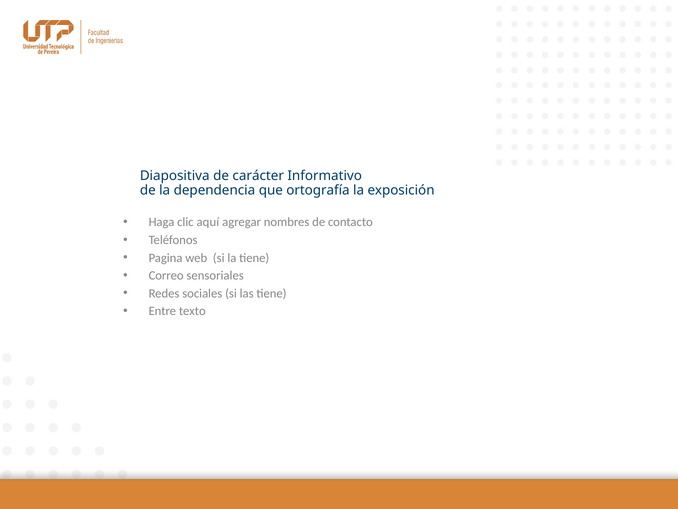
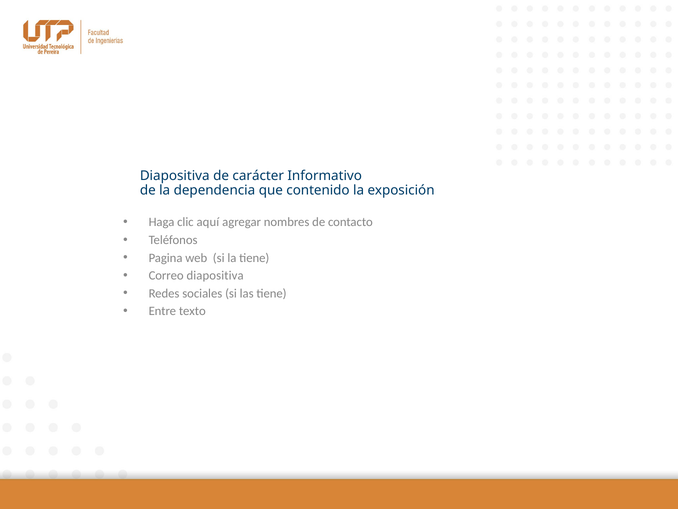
ortografía: ortografía -> contenido
Correo sensoriales: sensoriales -> diapositiva
